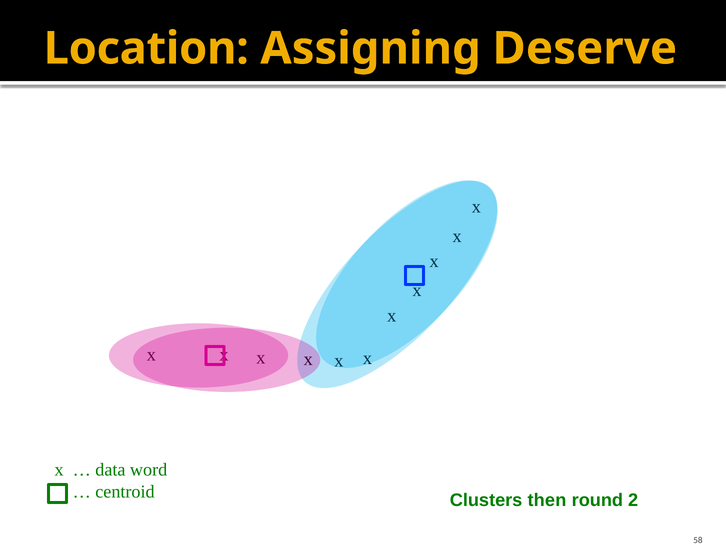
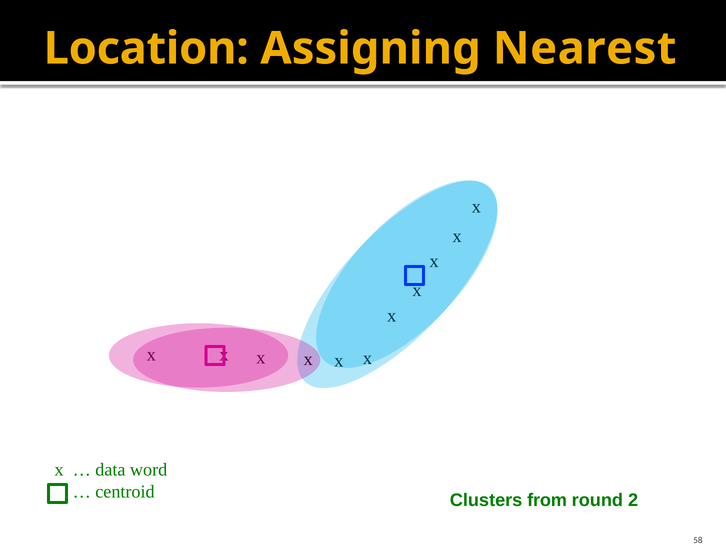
Deserve: Deserve -> Nearest
then: then -> from
